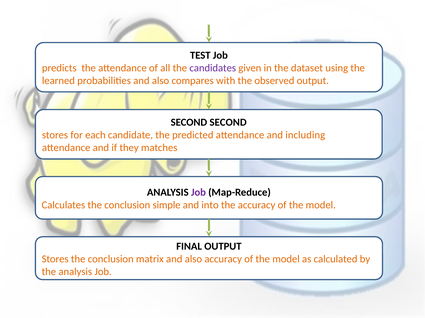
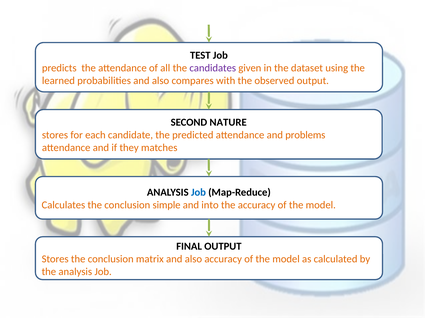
SECOND SECOND: SECOND -> NATURE
including: including -> problems
Job at (198, 193) colour: purple -> blue
